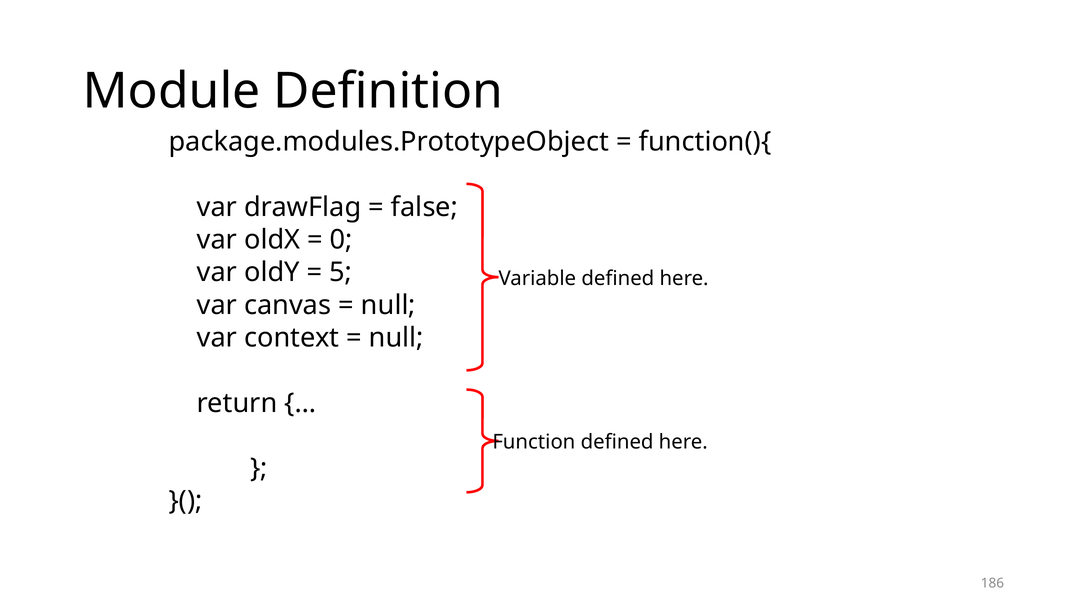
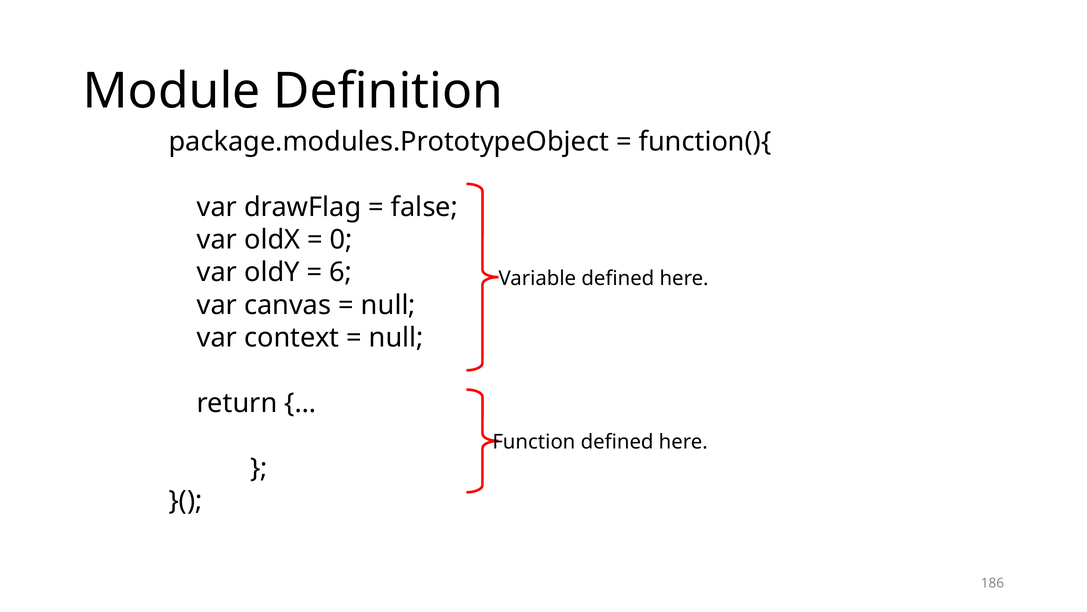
5: 5 -> 6
